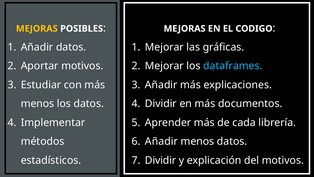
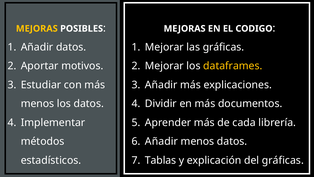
dataframes colour: light blue -> yellow
Dividir at (161, 160): Dividir -> Tablas
del motivos: motivos -> gráficas
